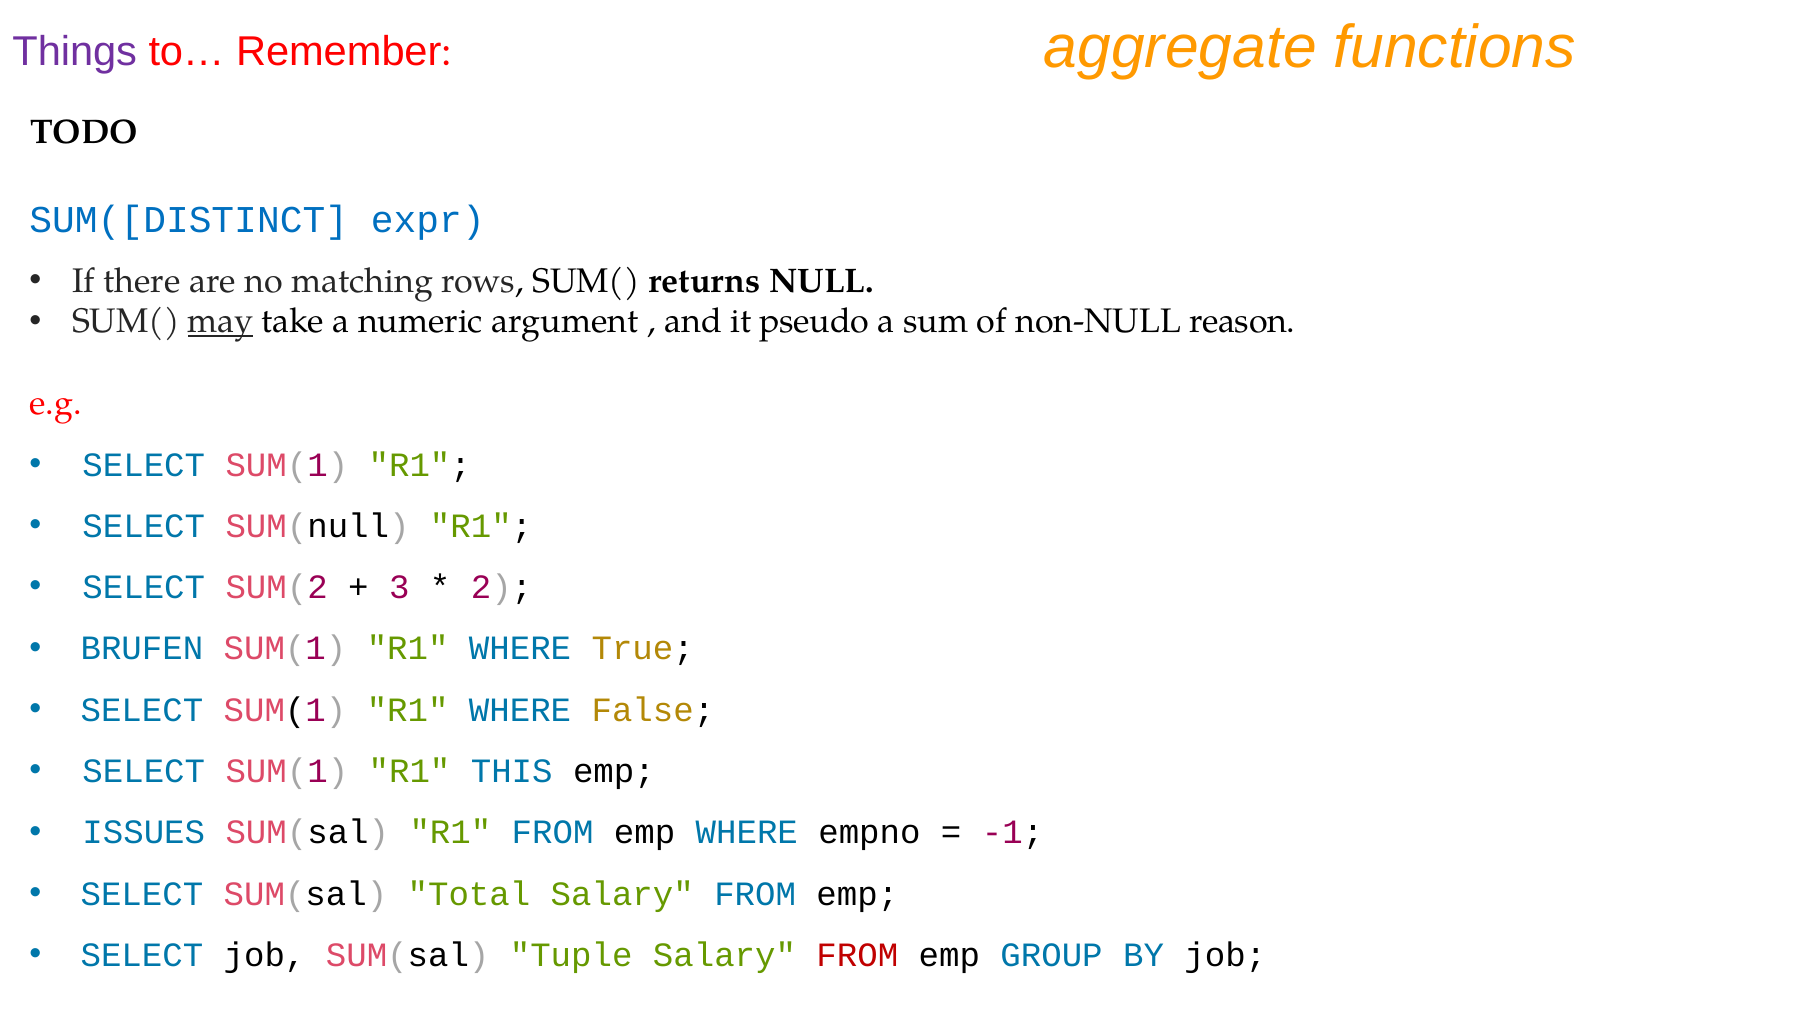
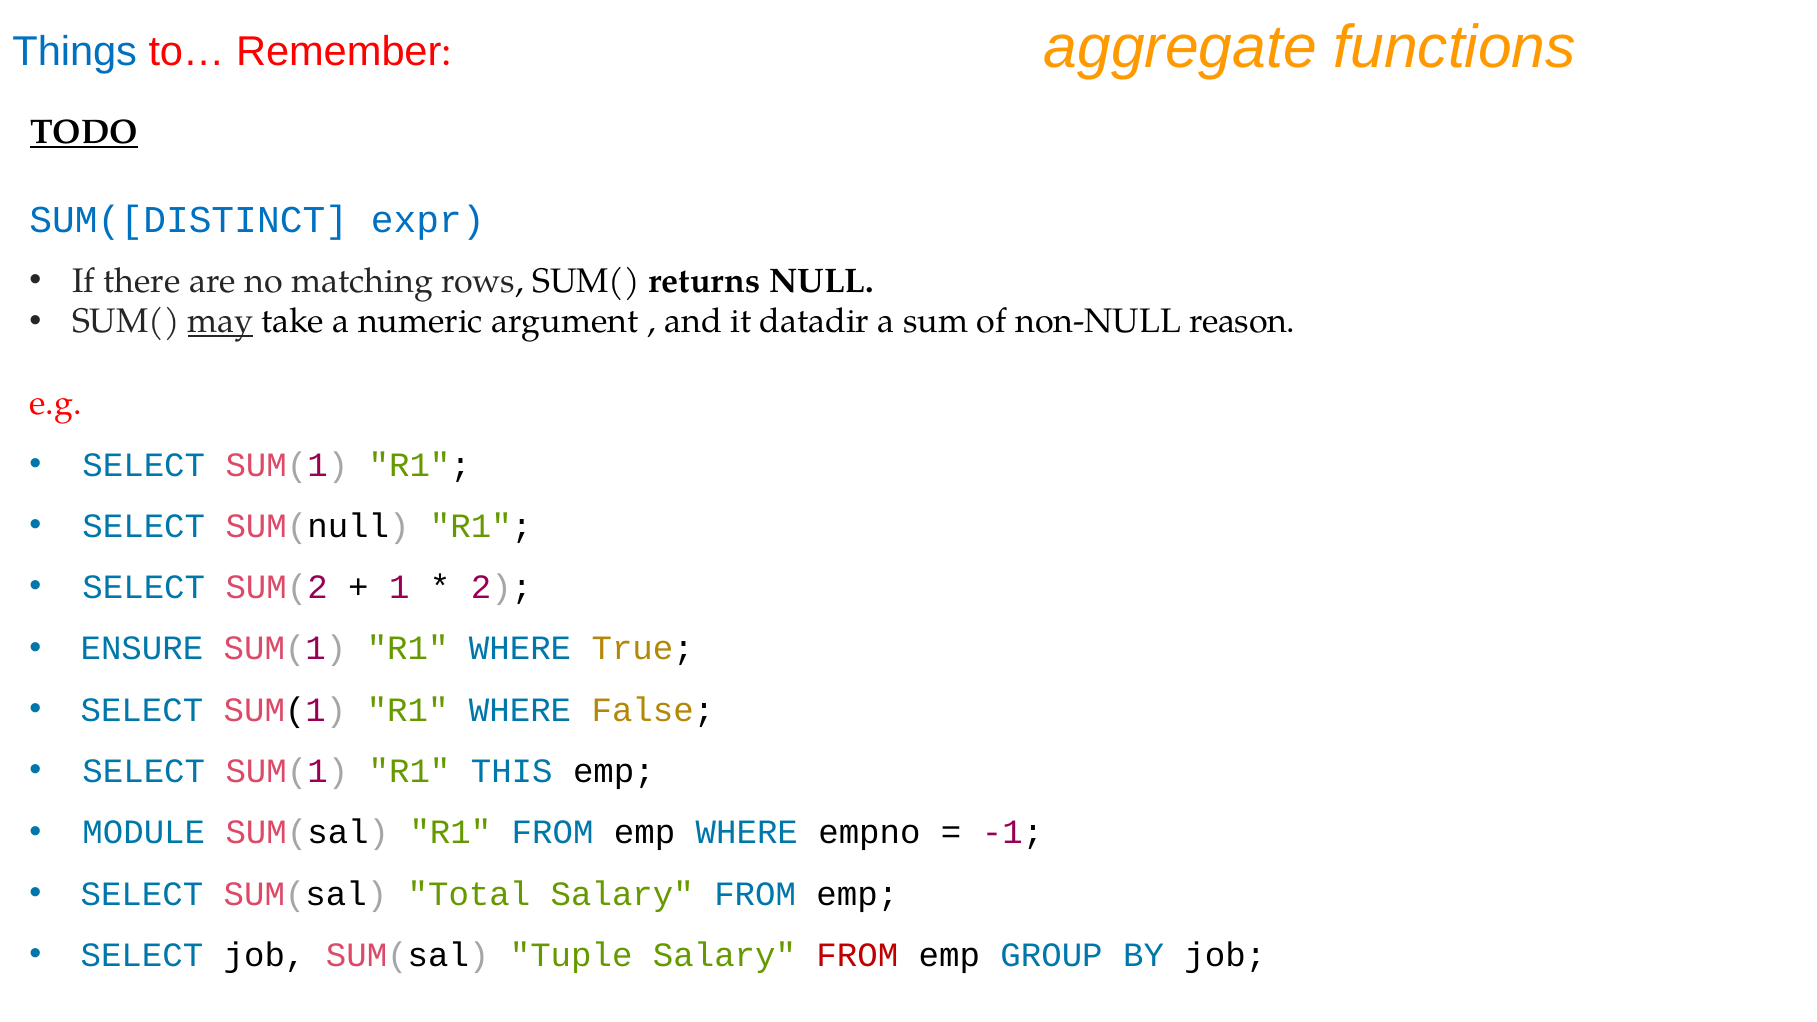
Things colour: purple -> blue
TODO underline: none -> present
pseudo: pseudo -> datadir
3: 3 -> 1
BRUFEN: BRUFEN -> ENSURE
ISSUES: ISSUES -> MODULE
